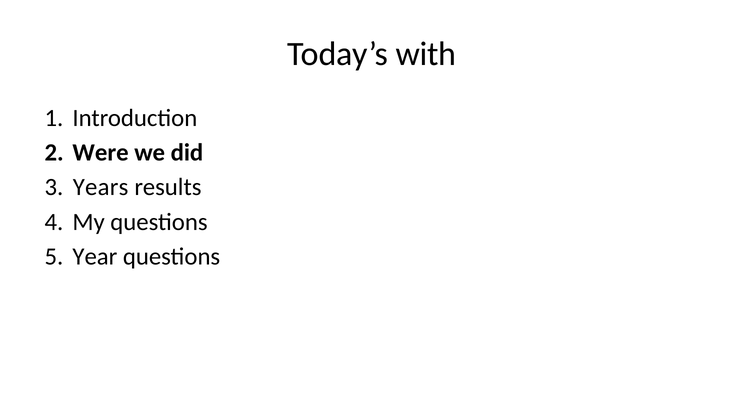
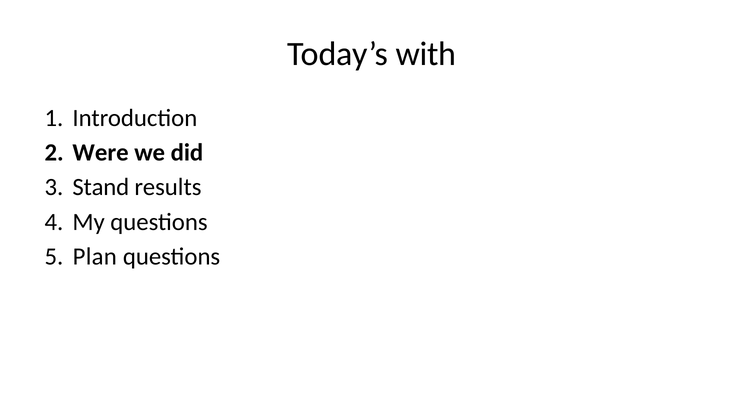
Years: Years -> Stand
Year: Year -> Plan
